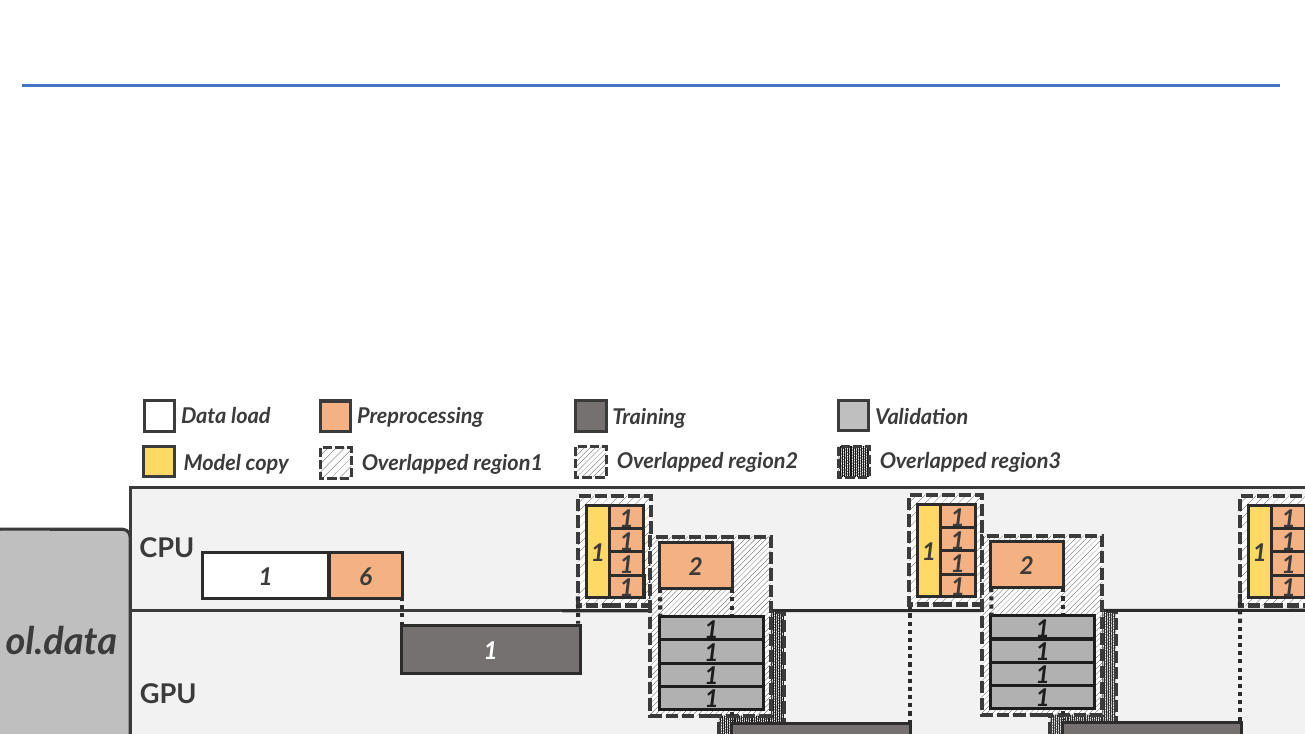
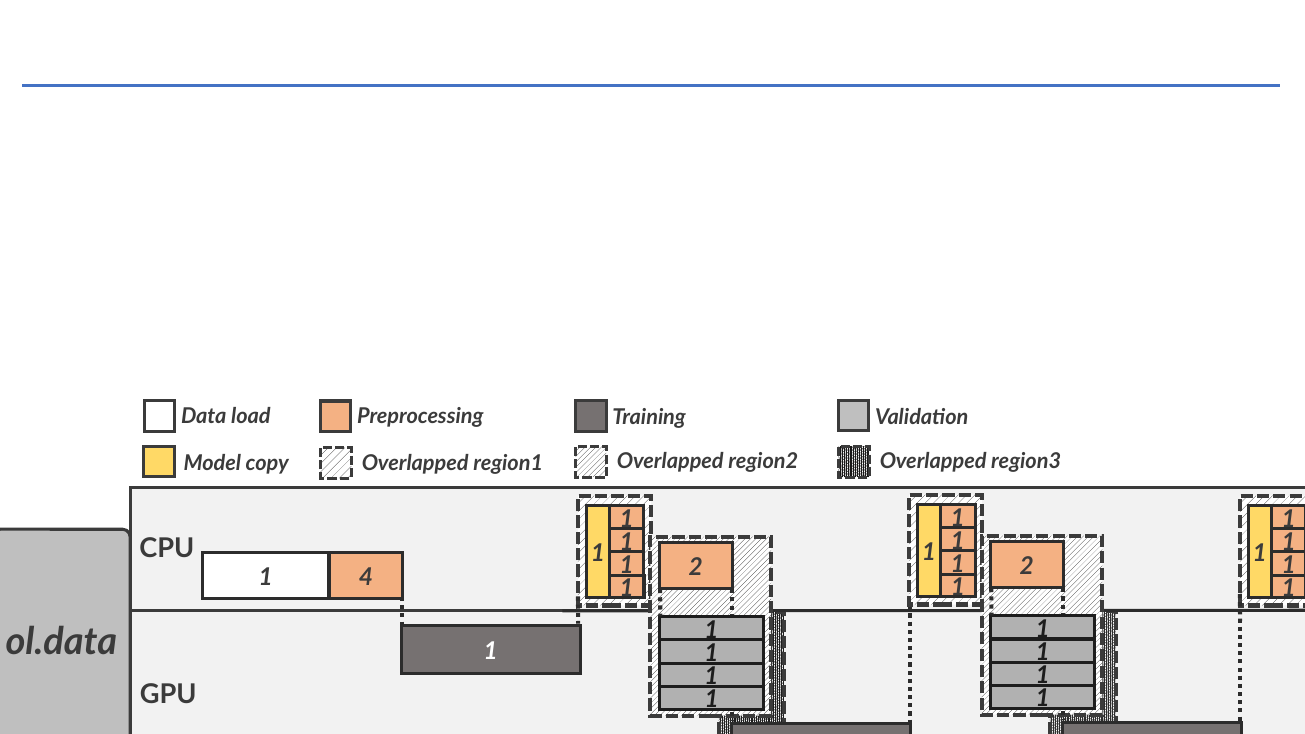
6: 6 -> 4
